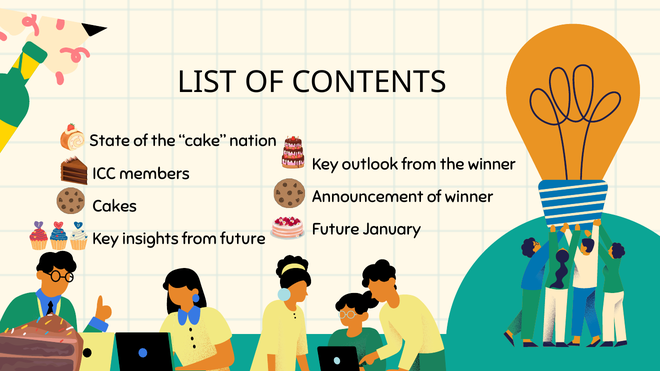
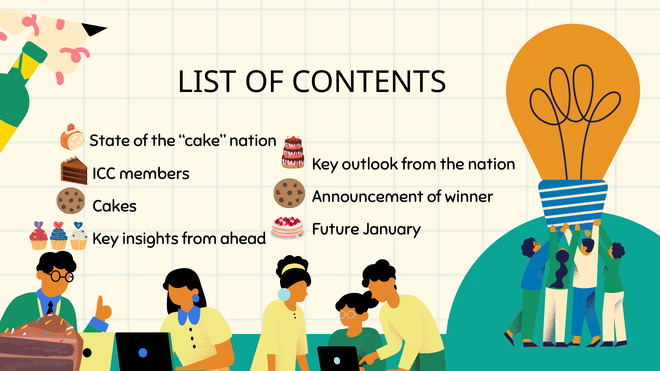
the winner: winner -> nation
from future: future -> ahead
